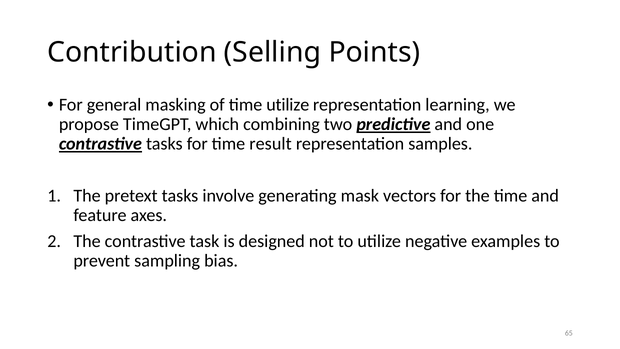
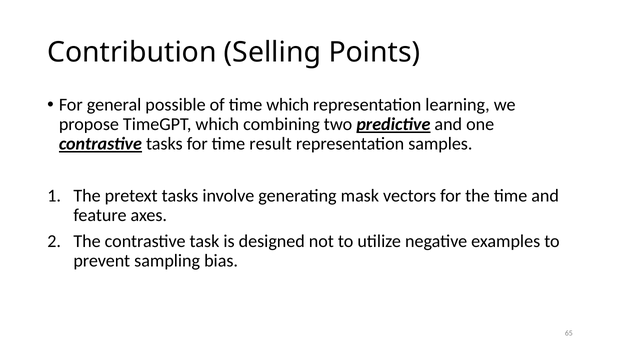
masking: masking -> possible
time utilize: utilize -> which
